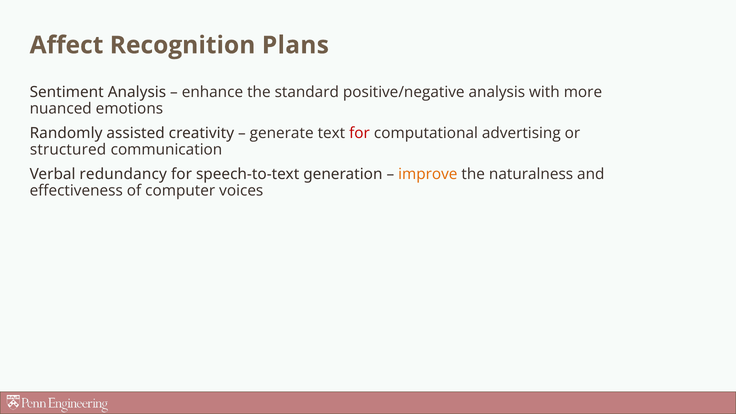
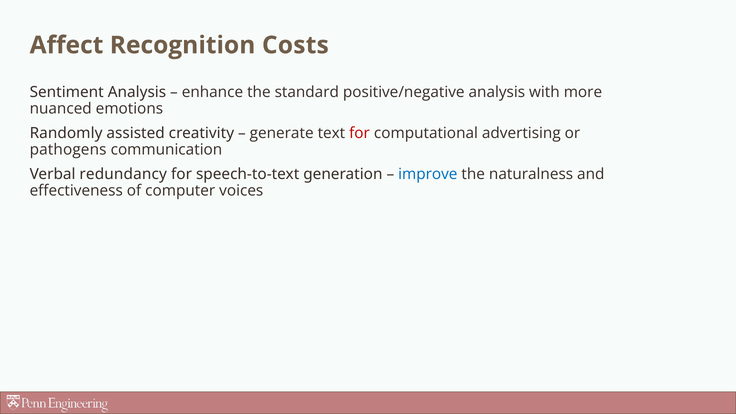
Plans: Plans -> Costs
structured: structured -> pathogens
improve colour: orange -> blue
